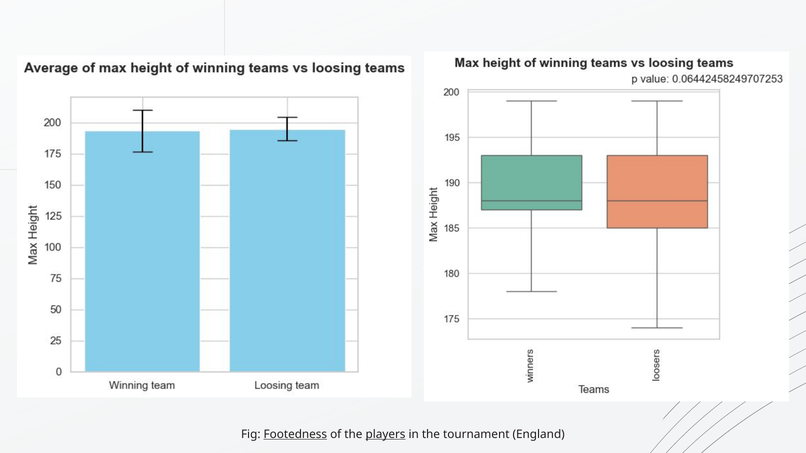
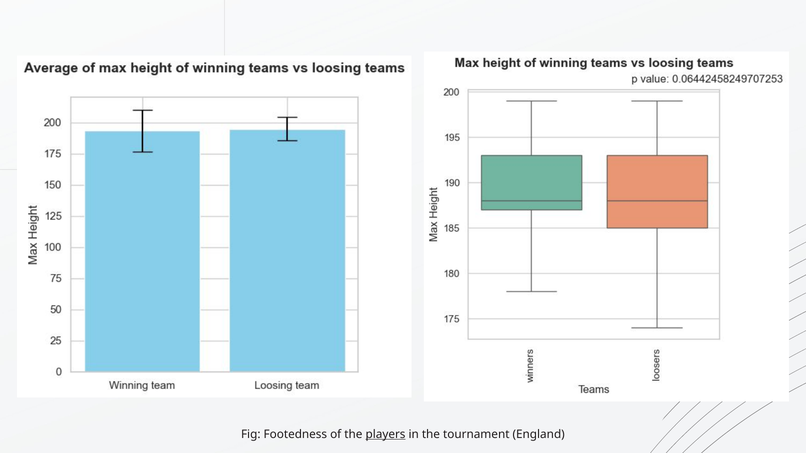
Footedness underline: present -> none
